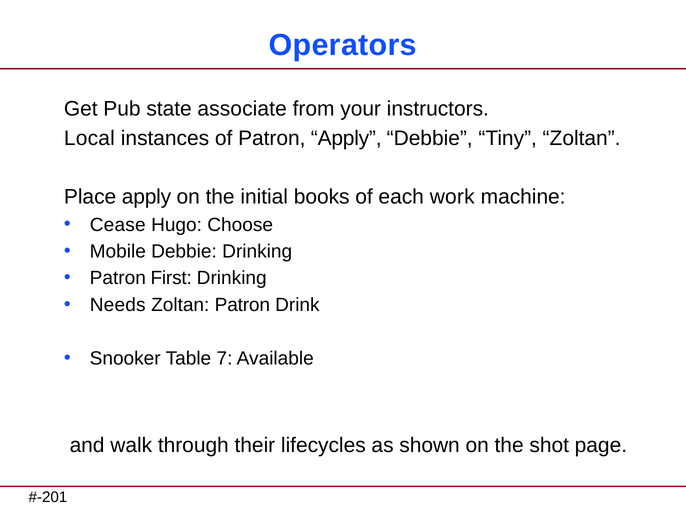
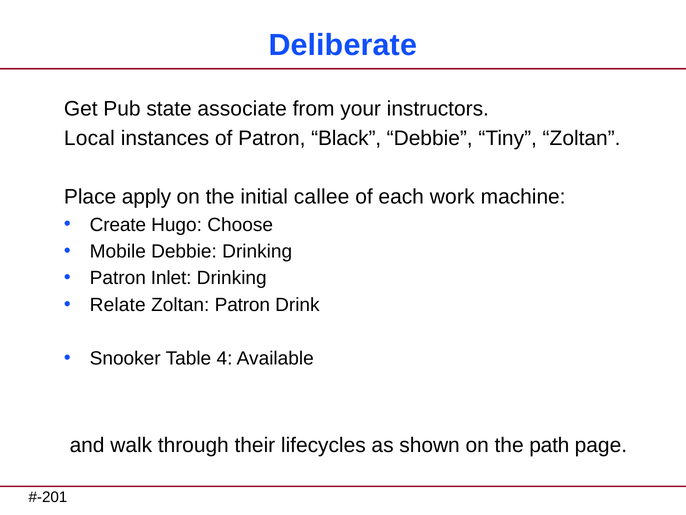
Operators: Operators -> Deliberate
Patron Apply: Apply -> Black
books: books -> callee
Cease: Cease -> Create
First: First -> Inlet
Needs: Needs -> Relate
7: 7 -> 4
shot: shot -> path
